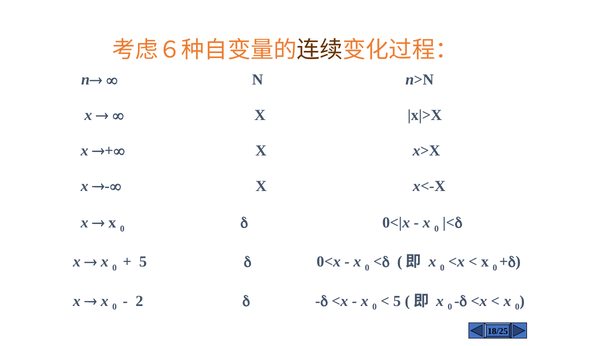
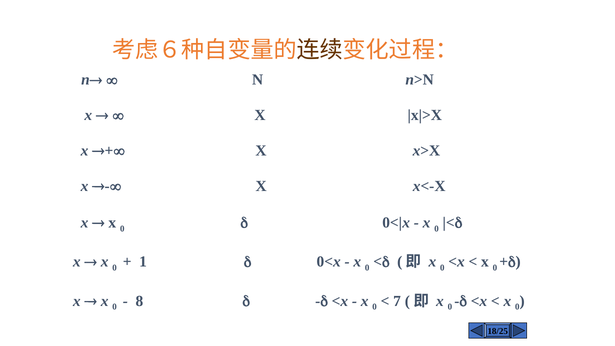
5 at (143, 262): 5 -> 1
2: 2 -> 8
5 at (397, 301): 5 -> 7
